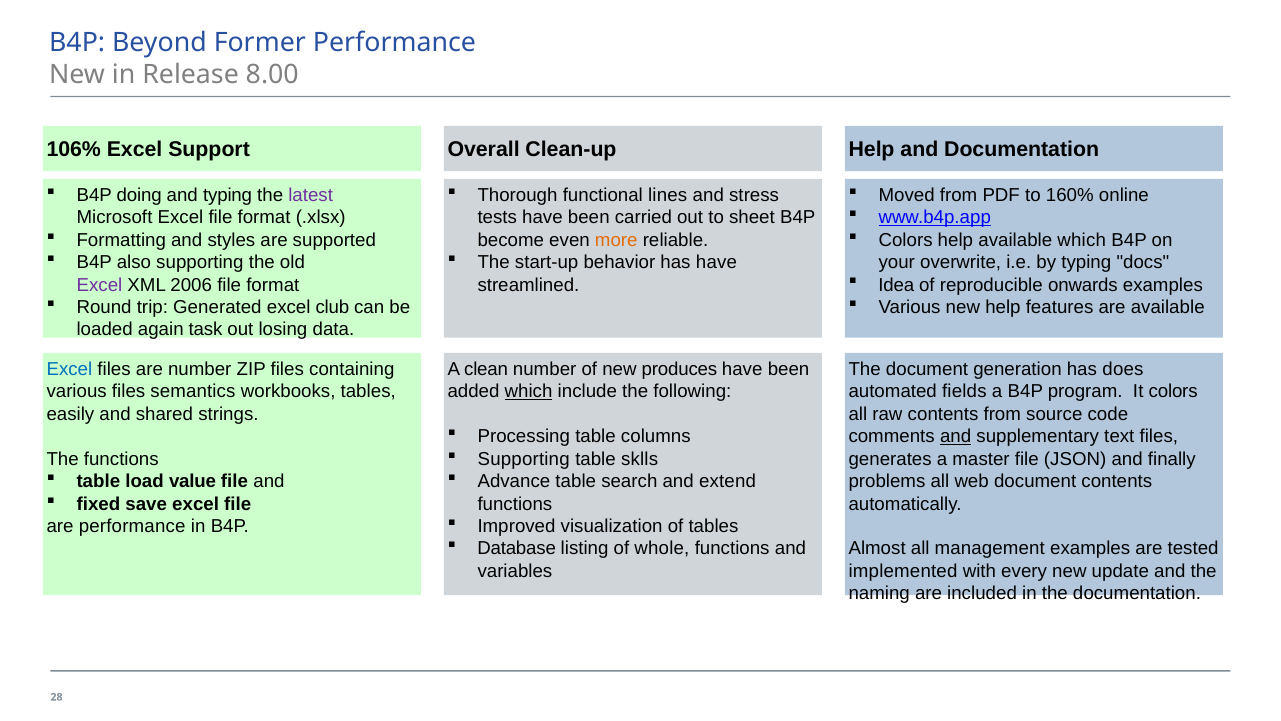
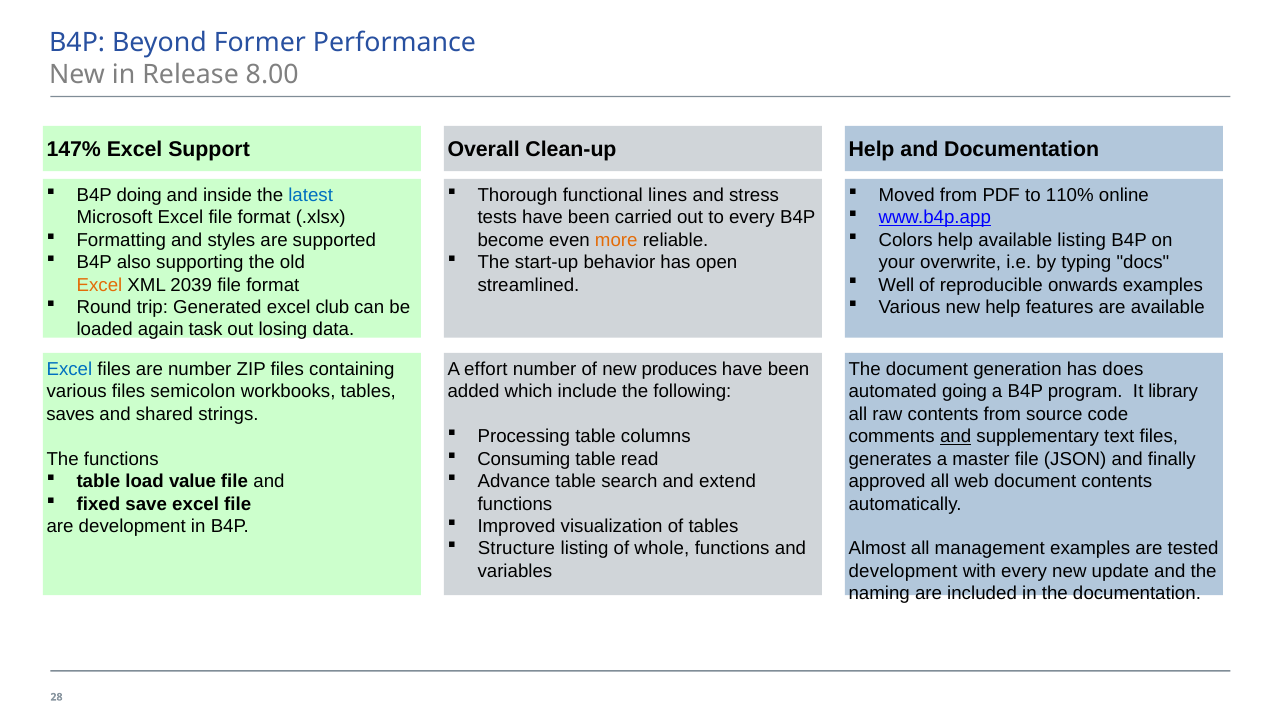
106%: 106% -> 147%
and typing: typing -> inside
latest colour: purple -> blue
160%: 160% -> 110%
to sheet: sheet -> every
available which: which -> listing
has have: have -> open
Idea: Idea -> Well
Excel at (99, 285) colour: purple -> orange
2006: 2006 -> 2039
clean: clean -> effort
semantics: semantics -> semicolon
which at (529, 391) underline: present -> none
fields: fields -> going
It colors: colors -> library
easily: easily -> saves
Supporting at (524, 459): Supporting -> Consuming
sklls: sklls -> read
problems: problems -> approved
are performance: performance -> development
Database: Database -> Structure
implemented at (903, 571): implemented -> development
